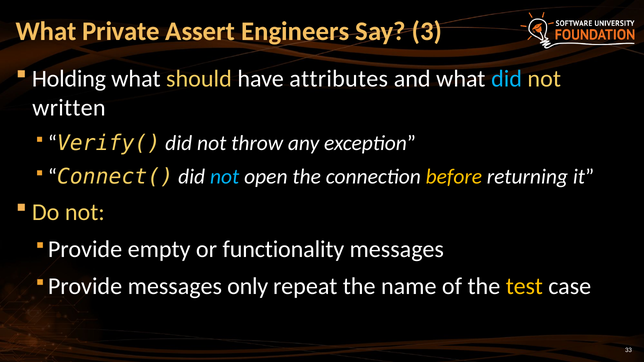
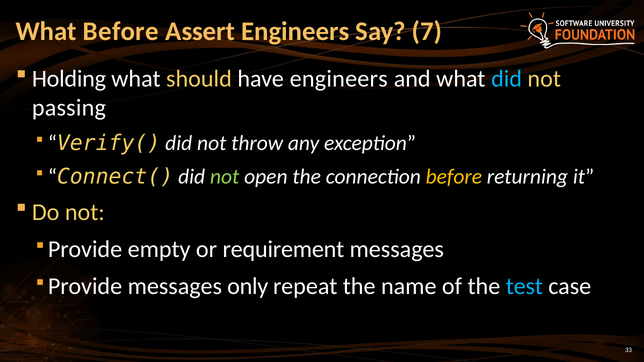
What Private: Private -> Before
3: 3 -> 7
have attributes: attributes -> engineers
written: written -> passing
not at (225, 177) colour: light blue -> light green
functionality: functionality -> requirement
test colour: yellow -> light blue
